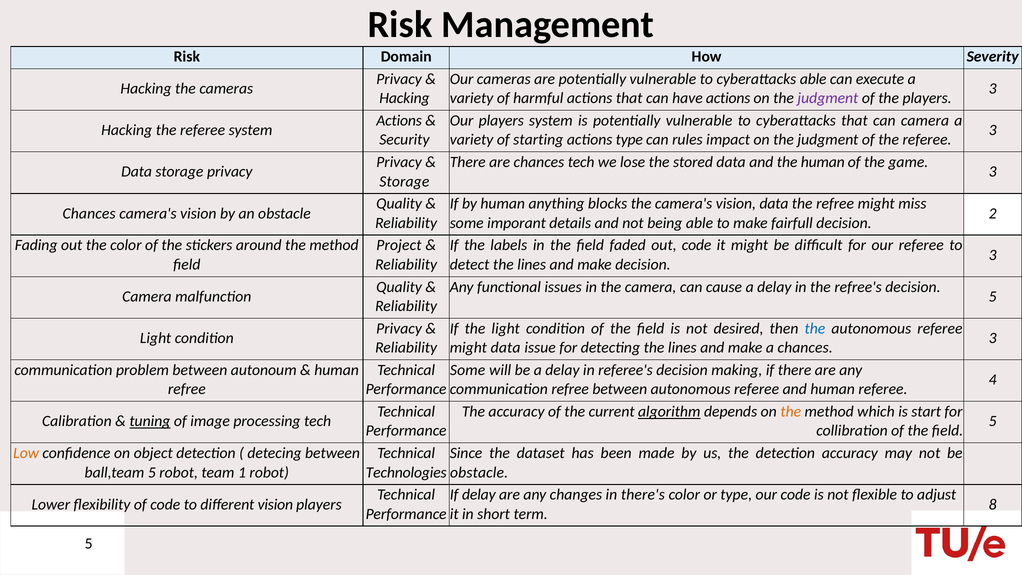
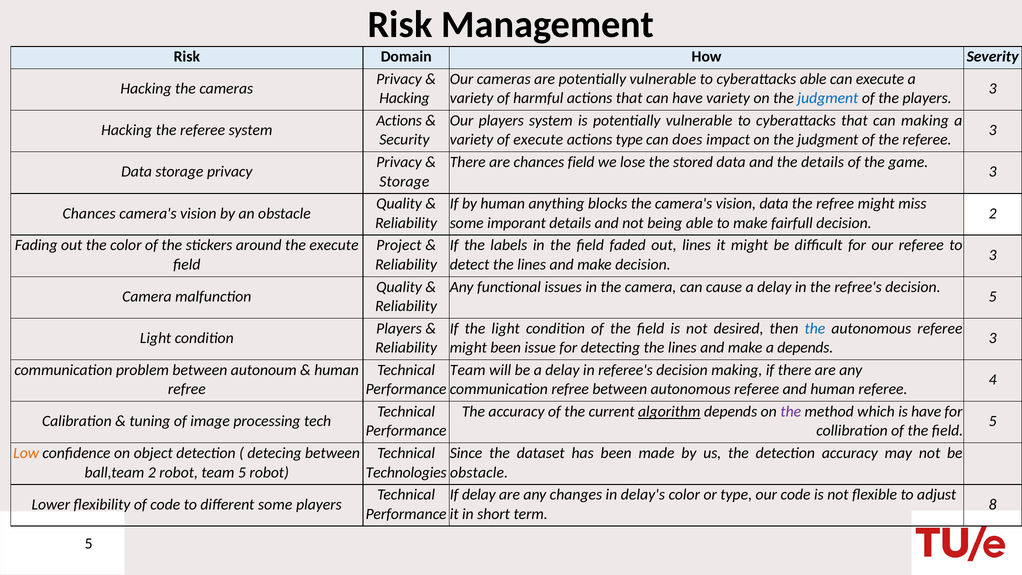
have actions: actions -> variety
judgment at (828, 98) colour: purple -> blue
can camera: camera -> making
of starting: starting -> execute
rules: rules -> does
chances tech: tech -> field
the human: human -> details
around the method: method -> execute
out code: code -> lines
Privacy at (399, 328): Privacy -> Players
might data: data -> been
a chances: chances -> depends
Some at (468, 370): Some -> Team
the at (791, 411) colour: orange -> purple
is start: start -> have
tuning underline: present -> none
ball,team 5: 5 -> 2
team 1: 1 -> 5
there's: there's -> delay's
different vision: vision -> some
